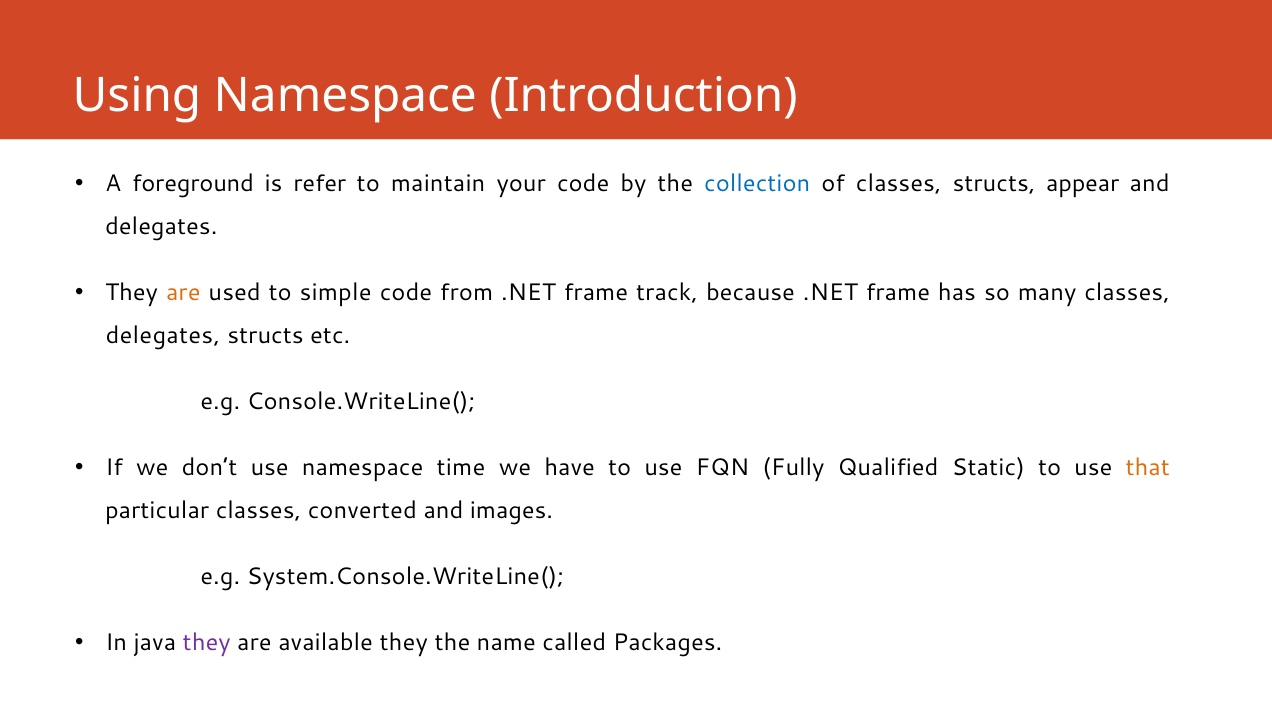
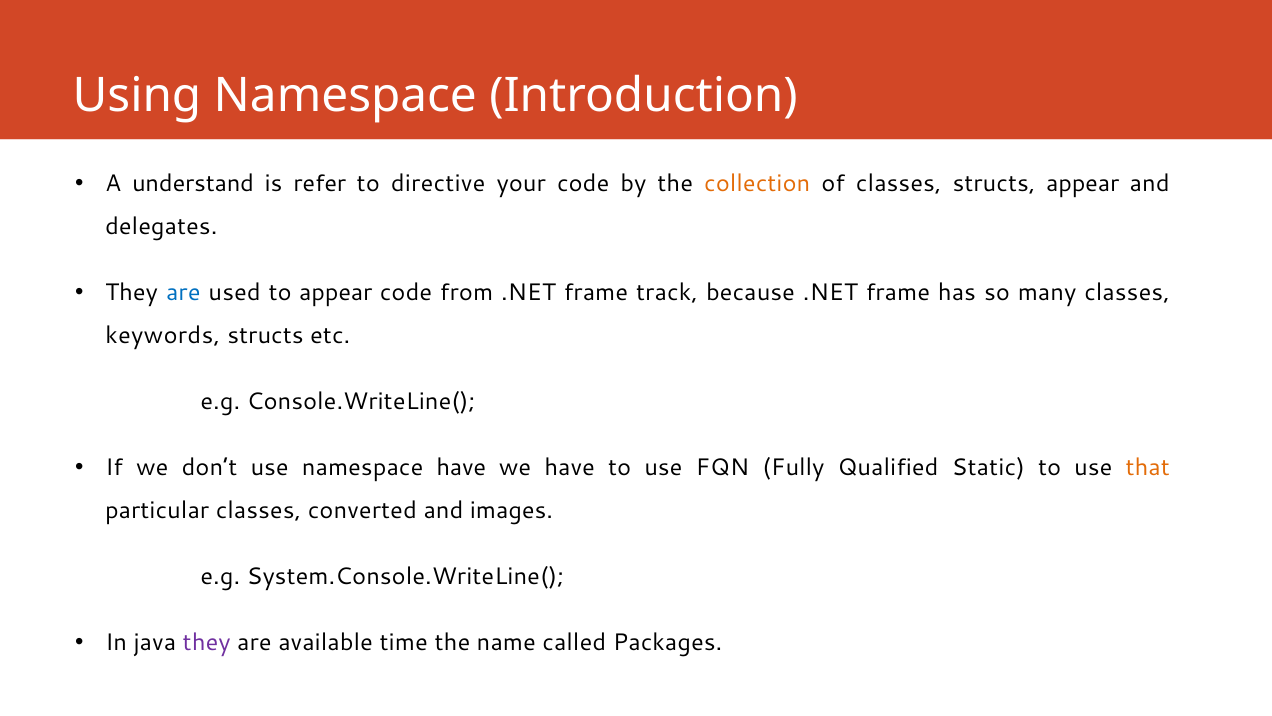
foreground: foreground -> understand
maintain: maintain -> directive
collection colour: blue -> orange
are at (183, 293) colour: orange -> blue
to simple: simple -> appear
delegates at (163, 336): delegates -> keywords
namespace time: time -> have
available they: they -> time
